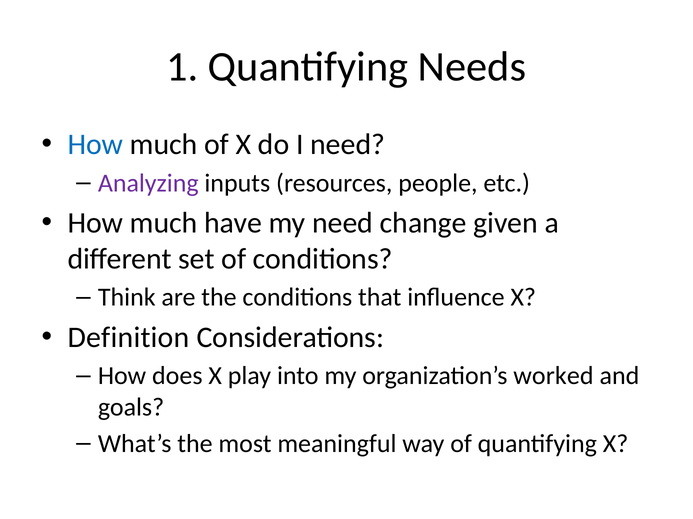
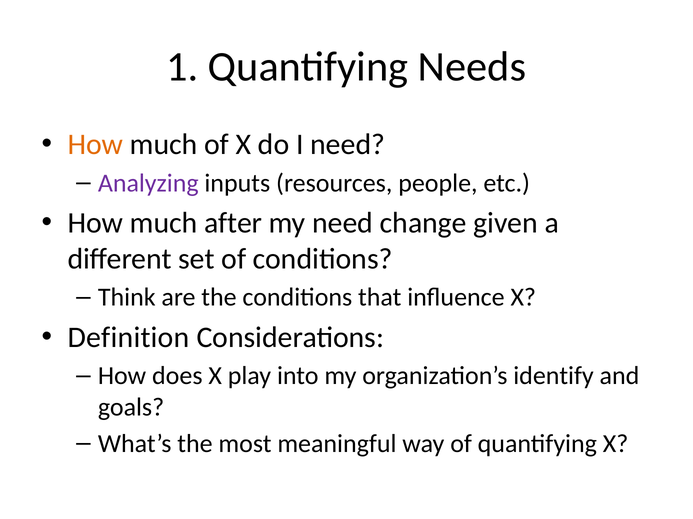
How at (95, 145) colour: blue -> orange
have: have -> after
worked: worked -> identify
